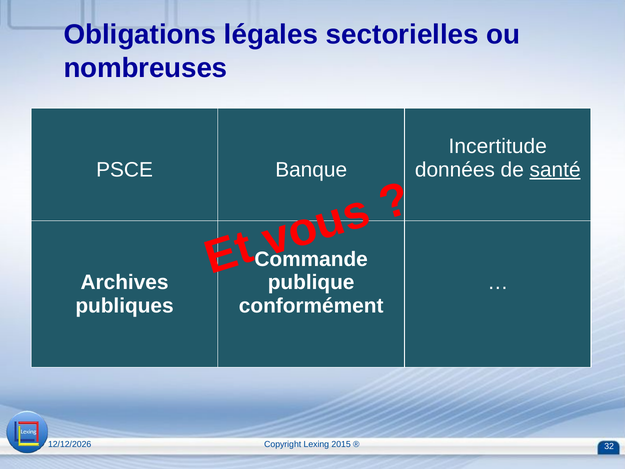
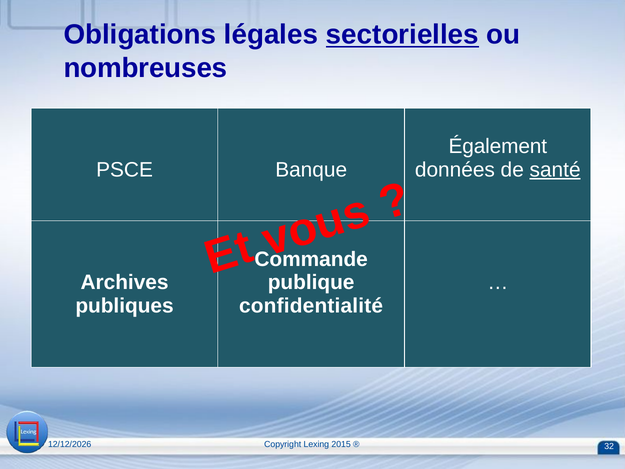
sectorielles underline: none -> present
Incertitude: Incertitude -> Également
conformément: conformément -> confidentialité
